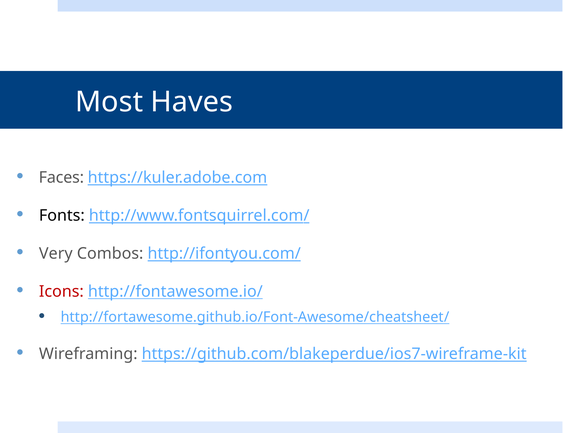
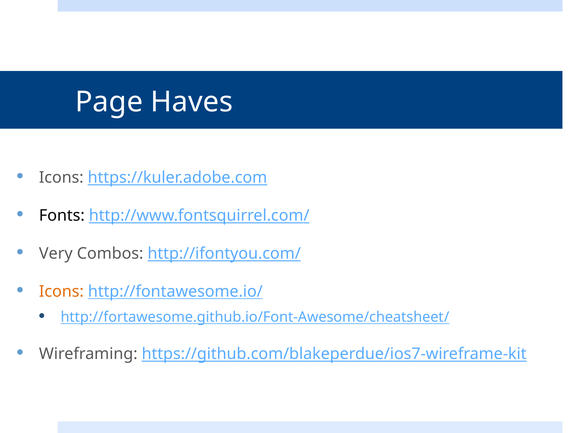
Most: Most -> Page
Faces at (61, 177): Faces -> Icons
Icons at (61, 291) colour: red -> orange
